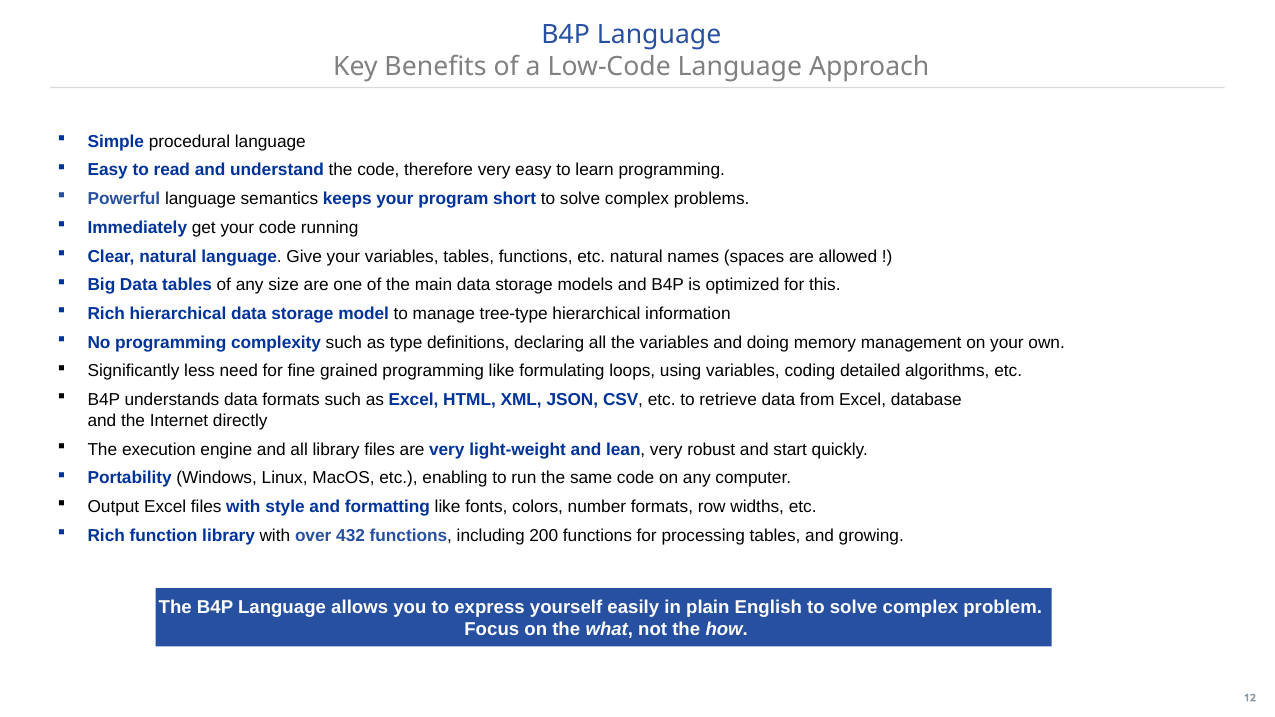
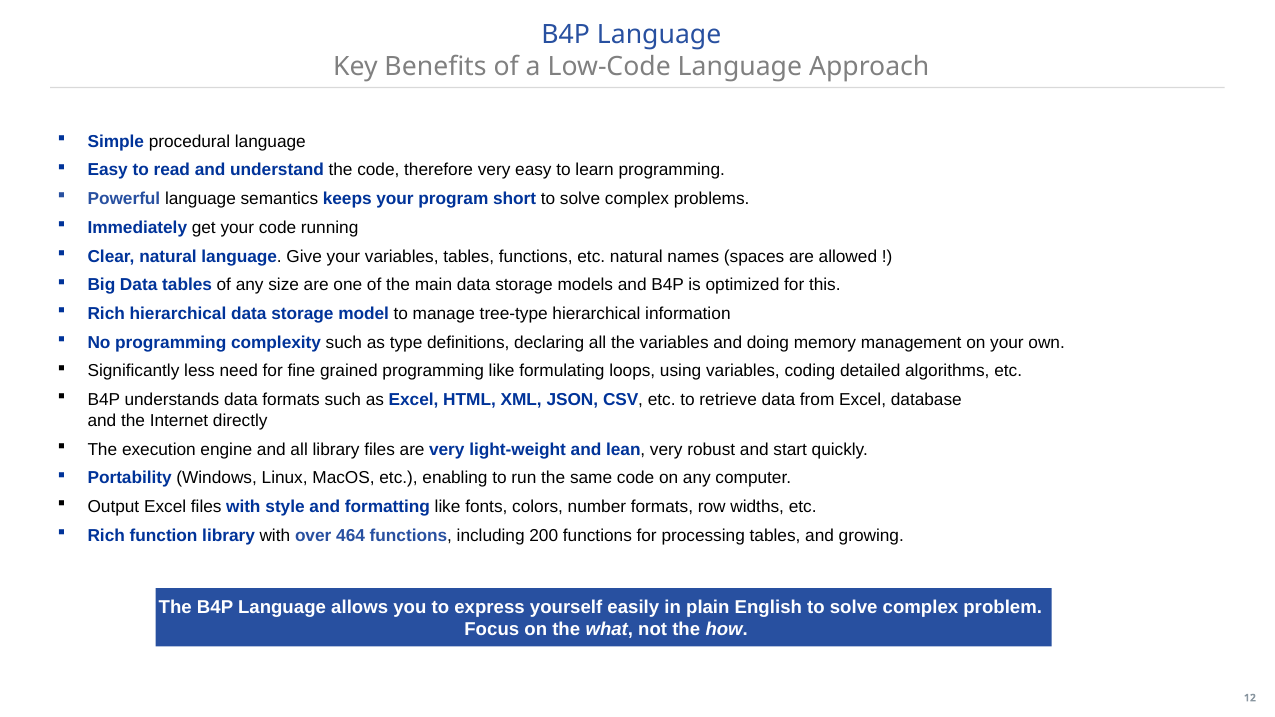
432: 432 -> 464
